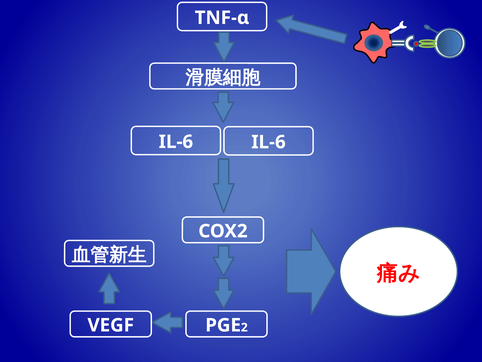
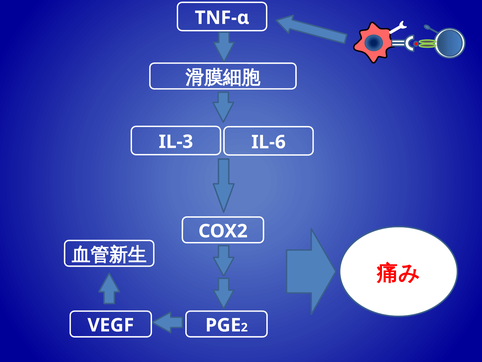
IL-6 at (176, 142): IL-6 -> IL-3
